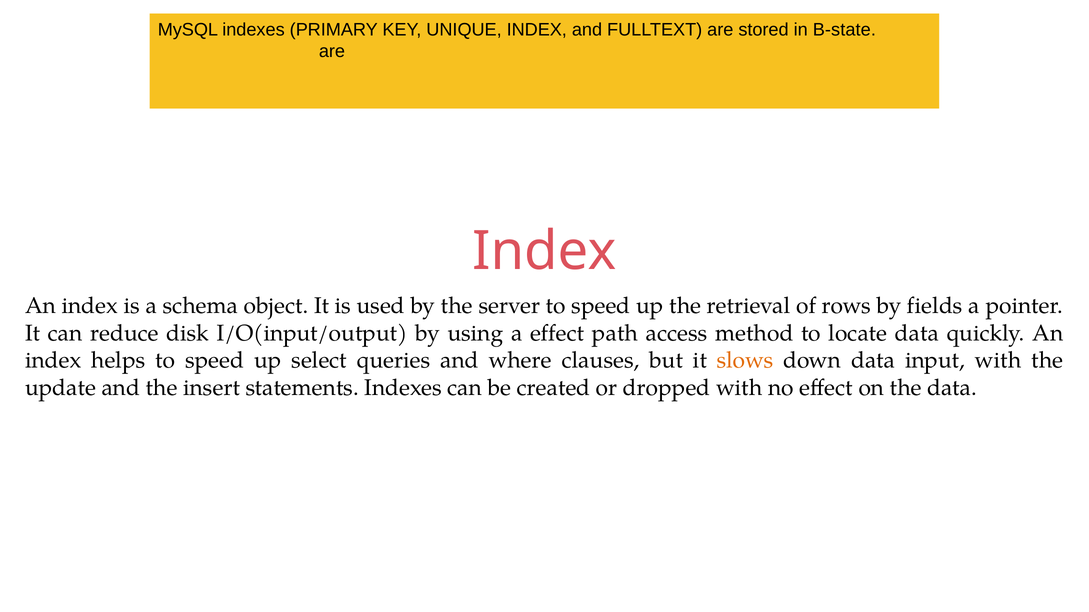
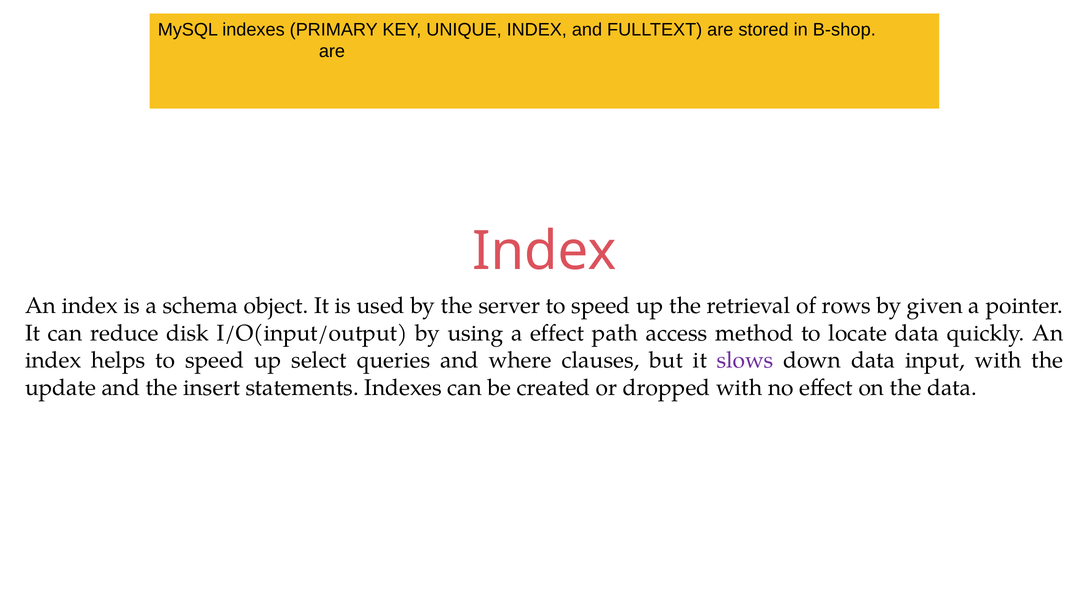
B-state: B-state -> B-shop
fields: fields -> given
slows colour: orange -> purple
